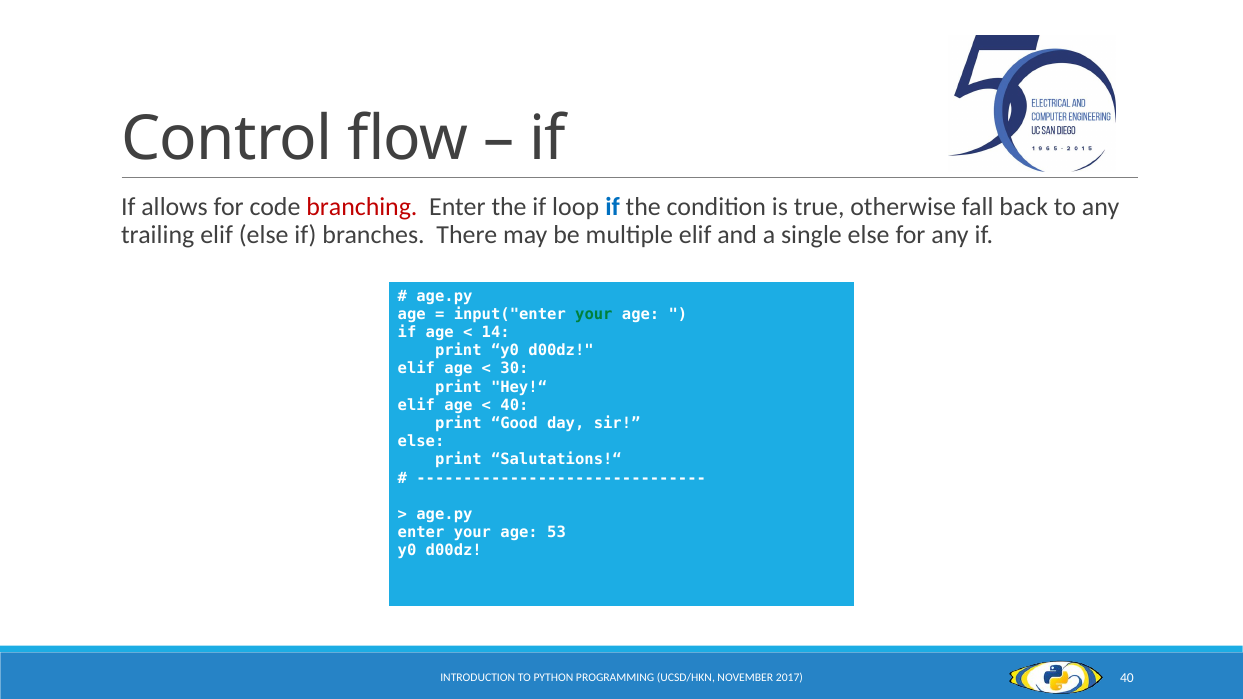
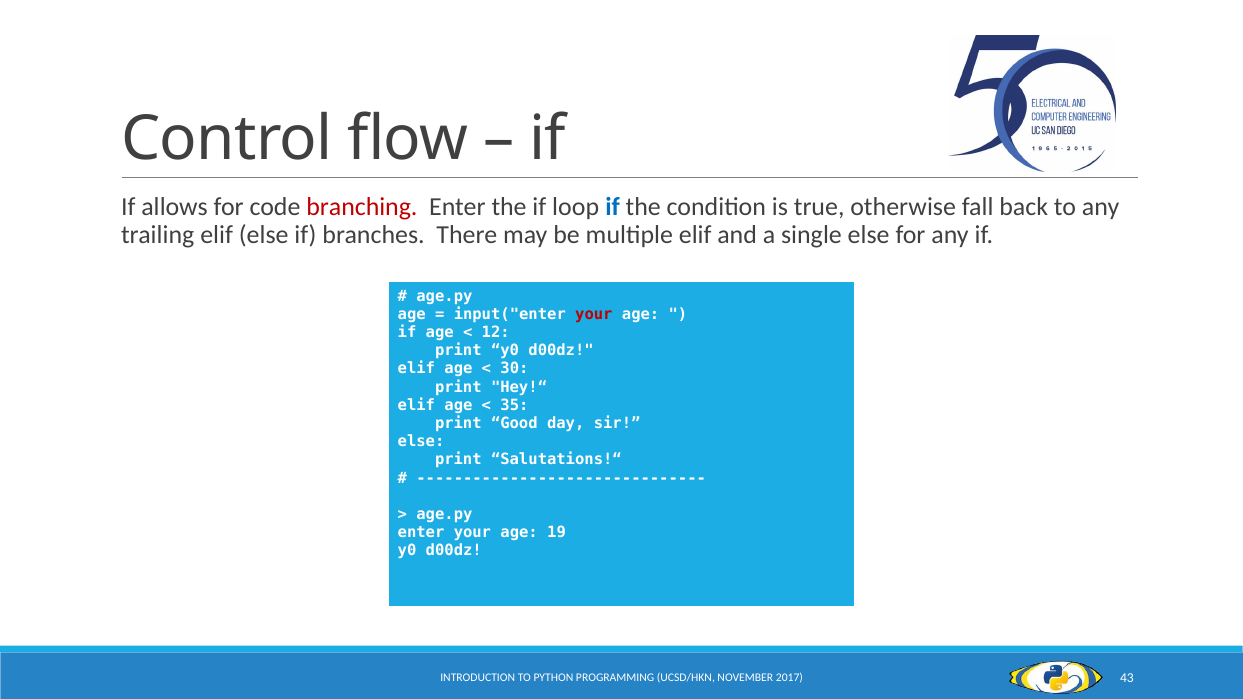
your at (594, 314) colour: green -> red
14: 14 -> 12
40 at (514, 405): 40 -> 35
53: 53 -> 19
2017 40: 40 -> 43
